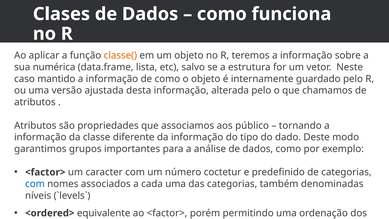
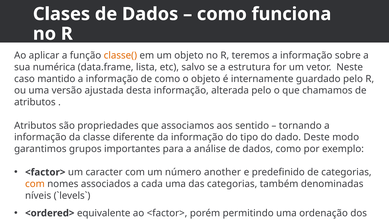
público: público -> sentido
coctetur: coctetur -> another
com at (35, 184) colour: blue -> orange
